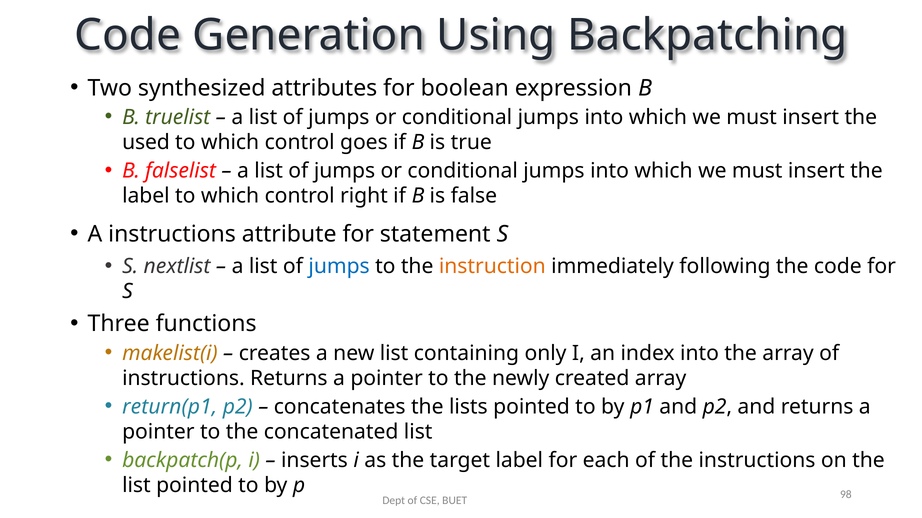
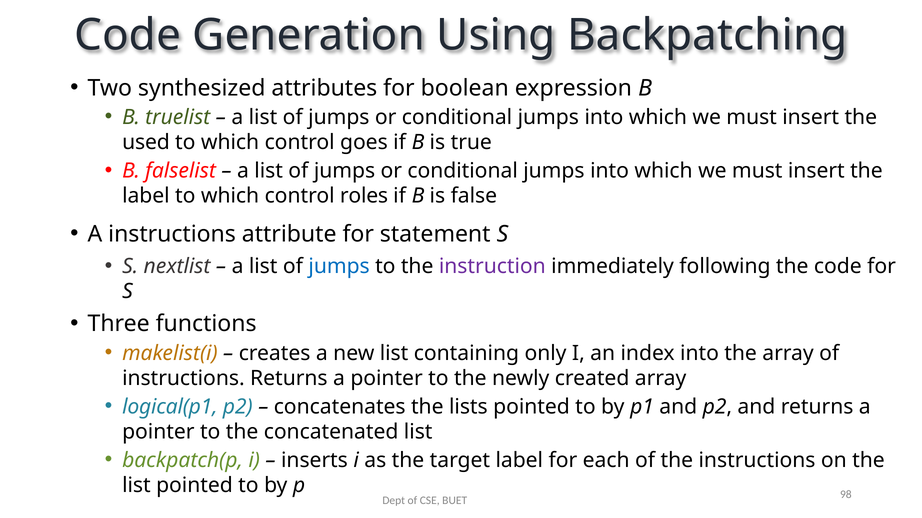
right: right -> roles
instruction colour: orange -> purple
return(p1: return(p1 -> logical(p1
